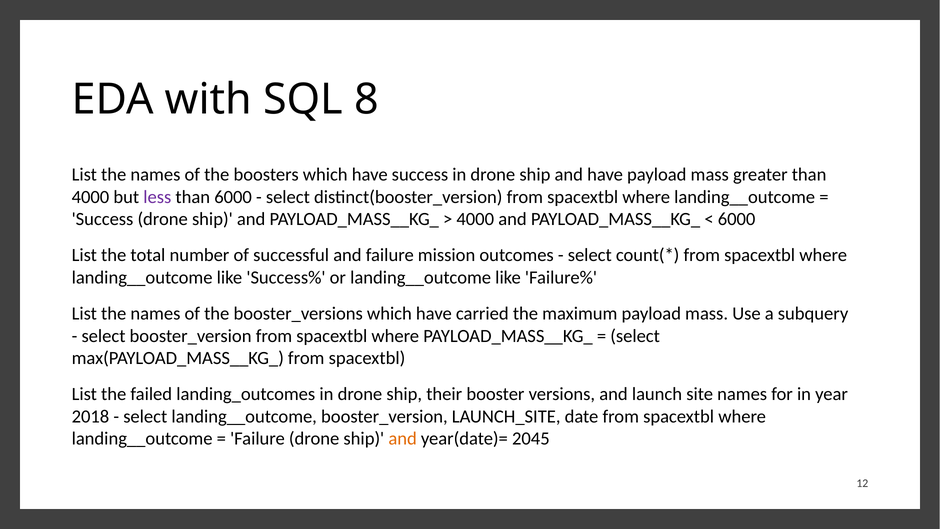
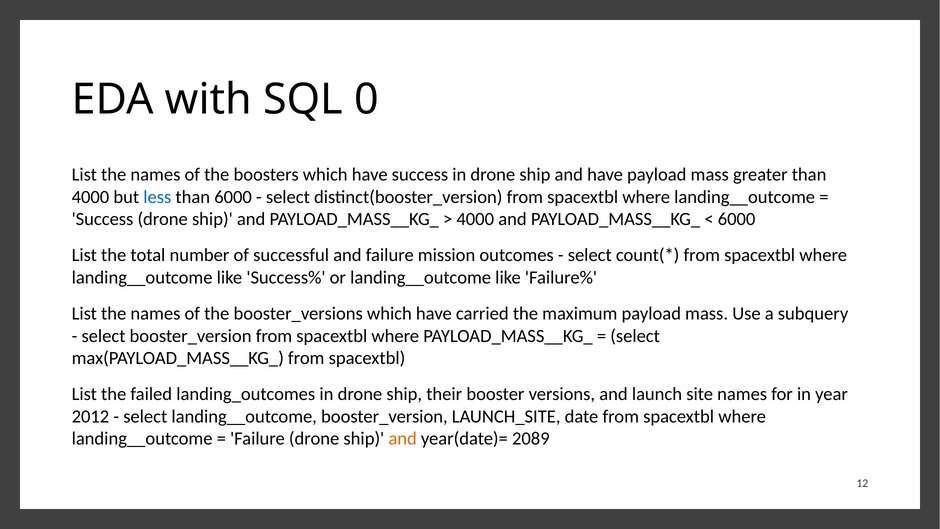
8: 8 -> 0
less colour: purple -> blue
2018: 2018 -> 2012
2045: 2045 -> 2089
